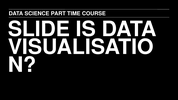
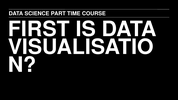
SLIDE: SLIDE -> FIRST
